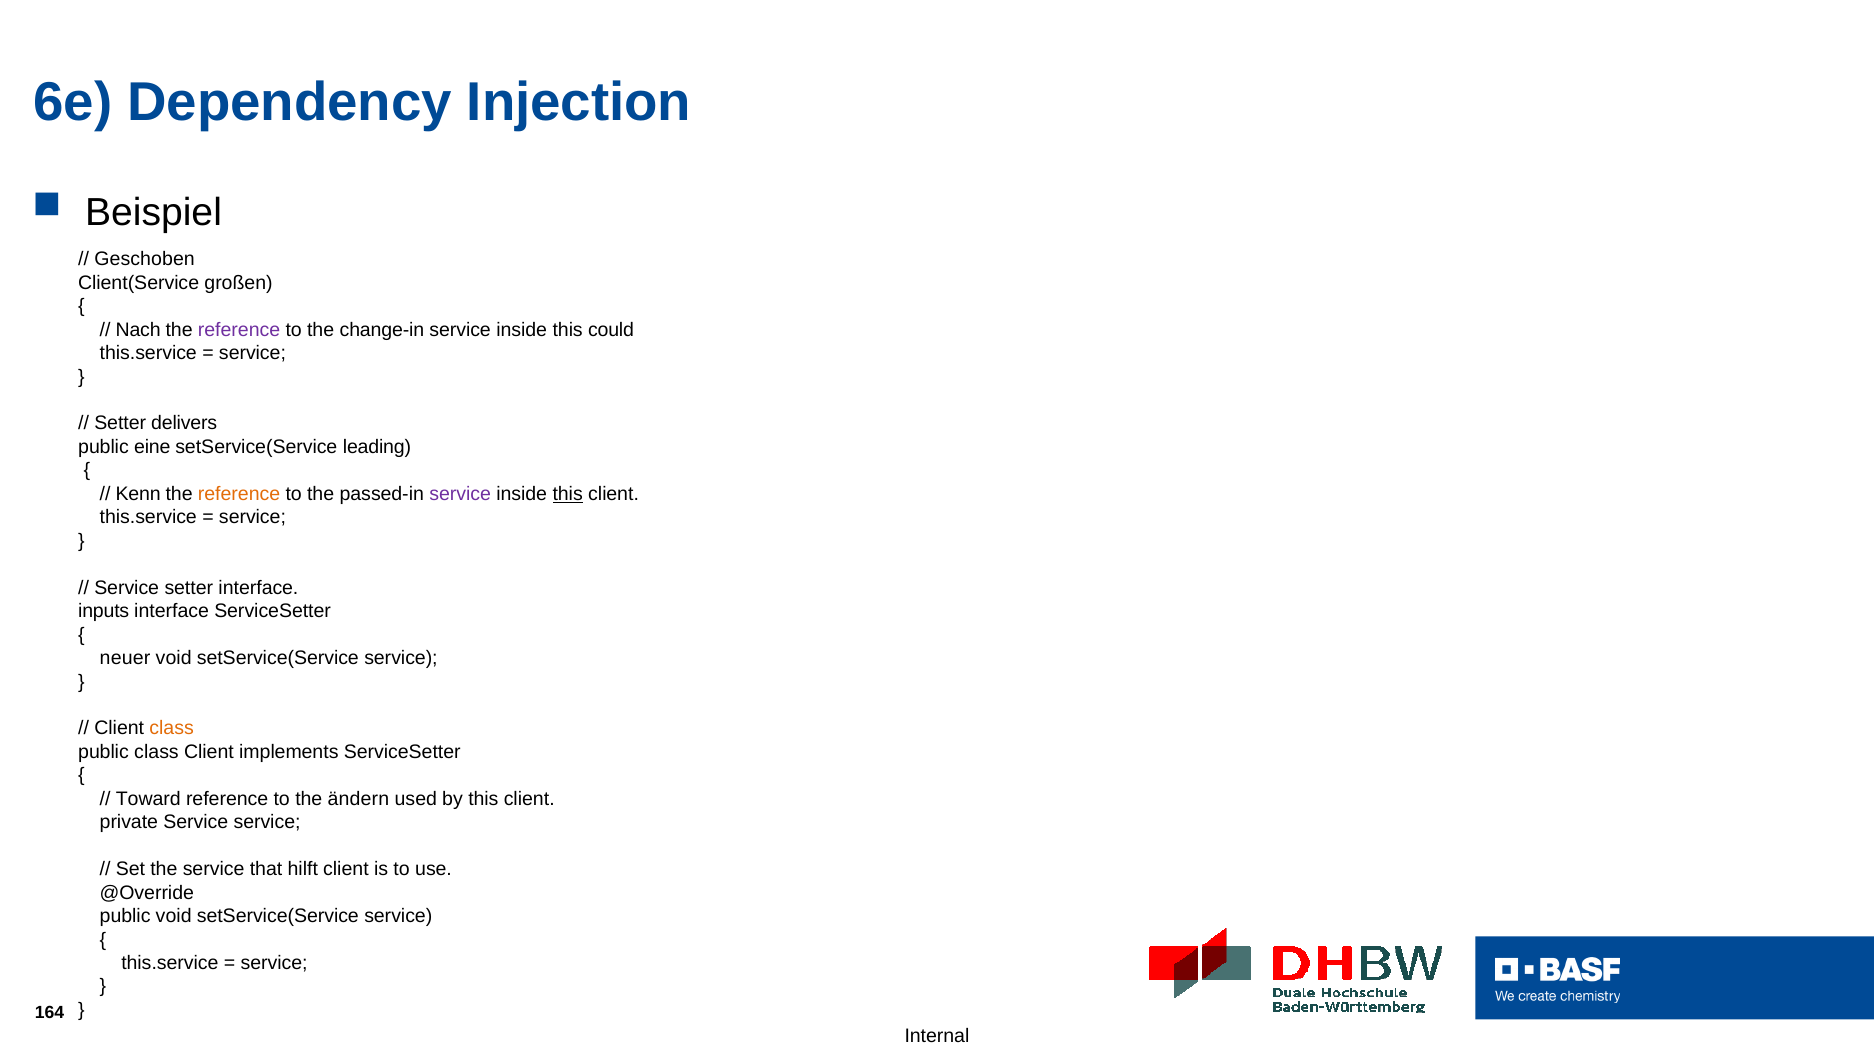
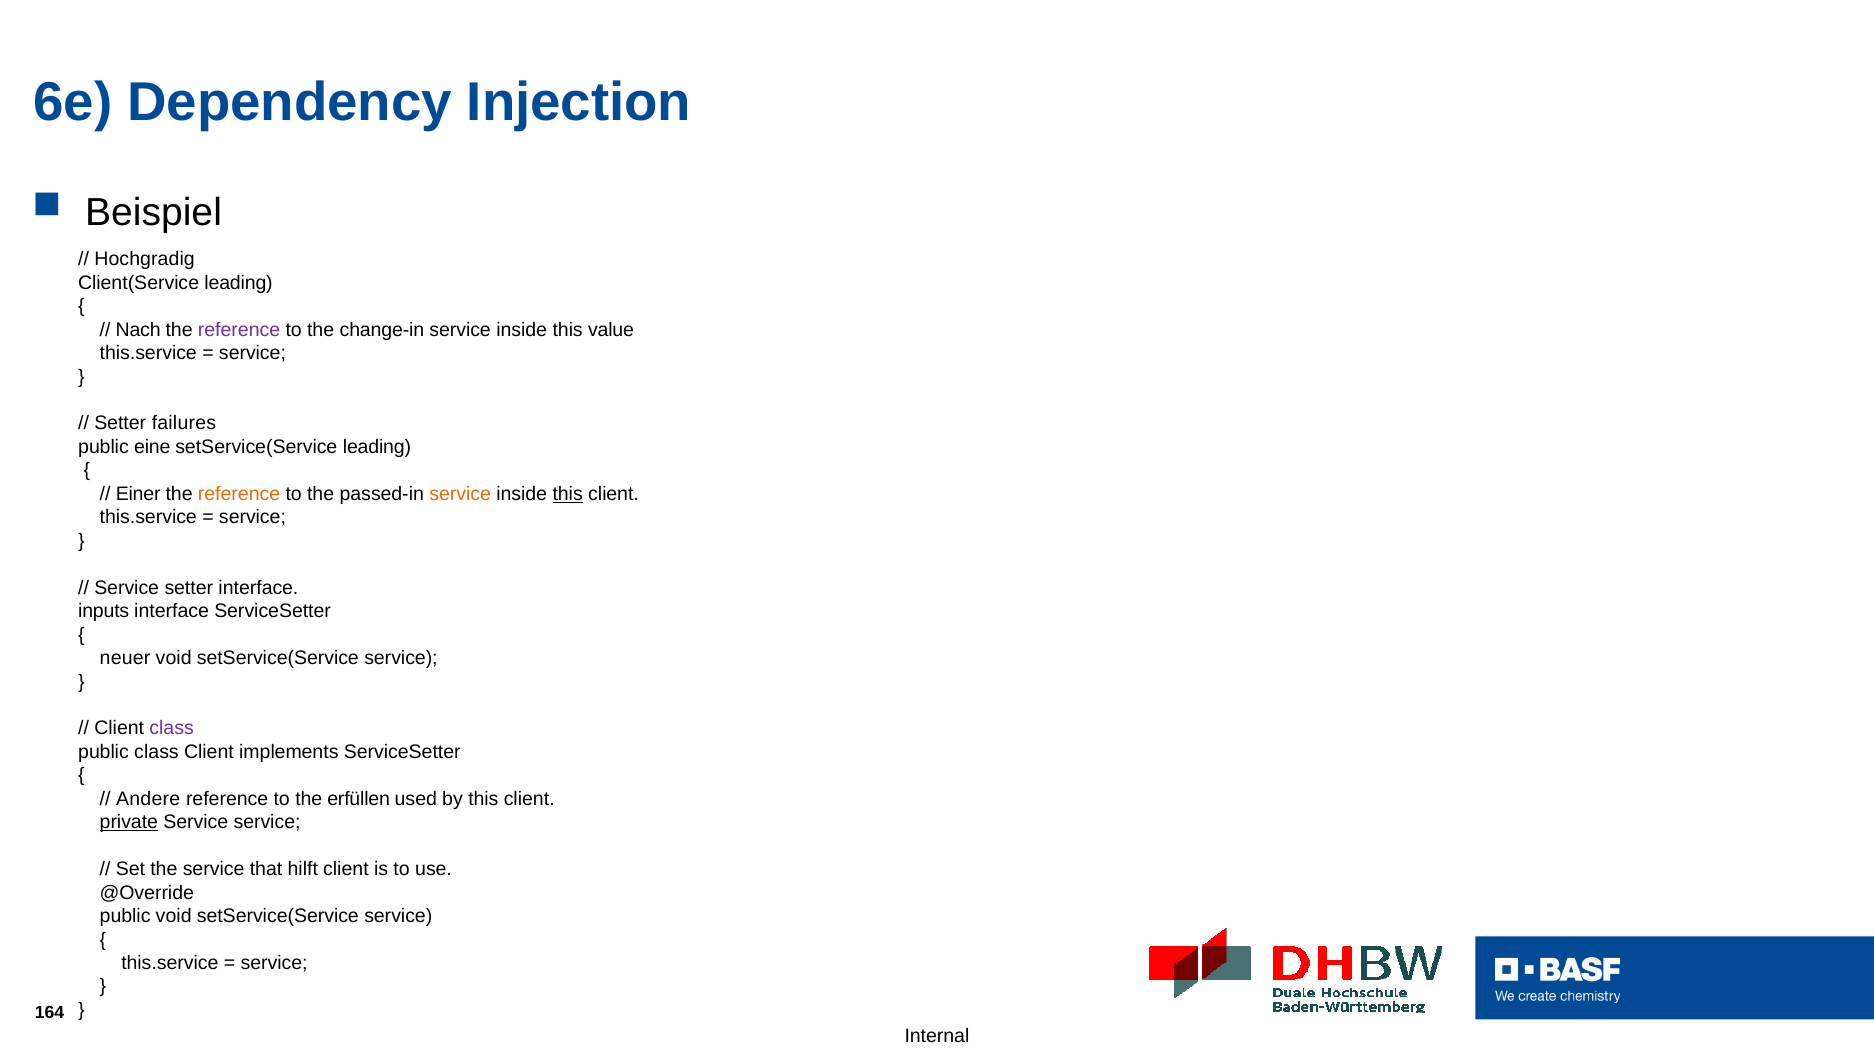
Geschoben: Geschoben -> Hochgradig
Client(Service großen: großen -> leading
could: could -> value
delivers: delivers -> failures
Kenn: Kenn -> Einer
service at (460, 494) colour: purple -> orange
class at (172, 729) colour: orange -> purple
Toward: Toward -> Andere
ändern: ändern -> erfüllen
private underline: none -> present
